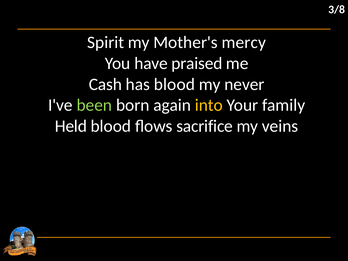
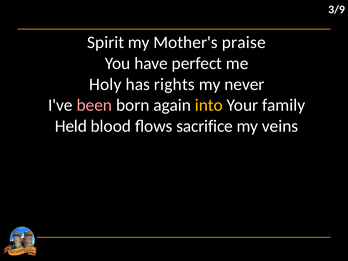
3/8: 3/8 -> 3/9
mercy: mercy -> praise
praised: praised -> perfect
Cash: Cash -> Holy
has blood: blood -> rights
been colour: light green -> pink
